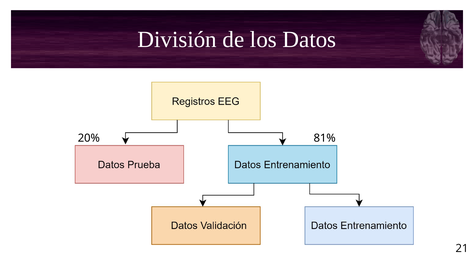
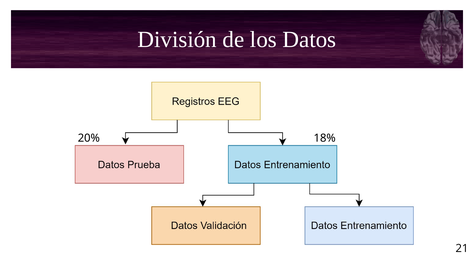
81%: 81% -> 18%
